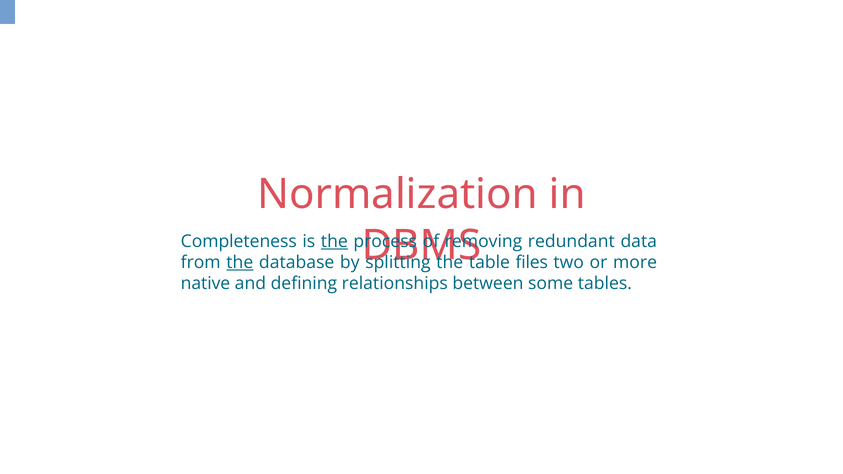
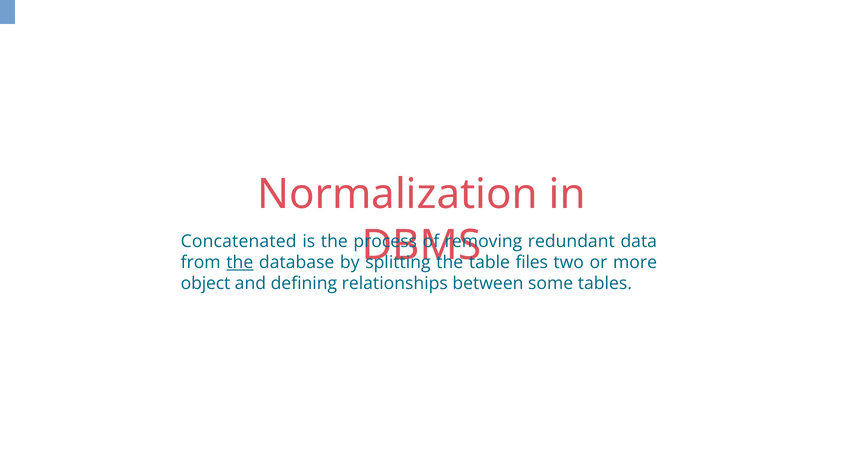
Completeness: Completeness -> Concatenated
the at (334, 241) underline: present -> none
native: native -> object
